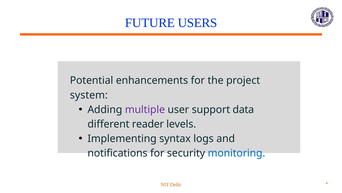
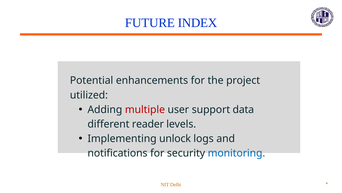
USERS: USERS -> INDEX
system: system -> utilized
multiple colour: purple -> red
syntax: syntax -> unlock
